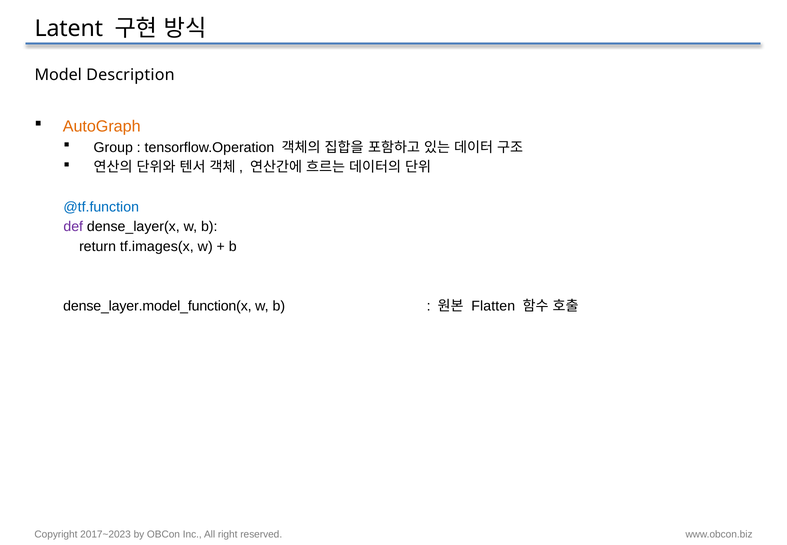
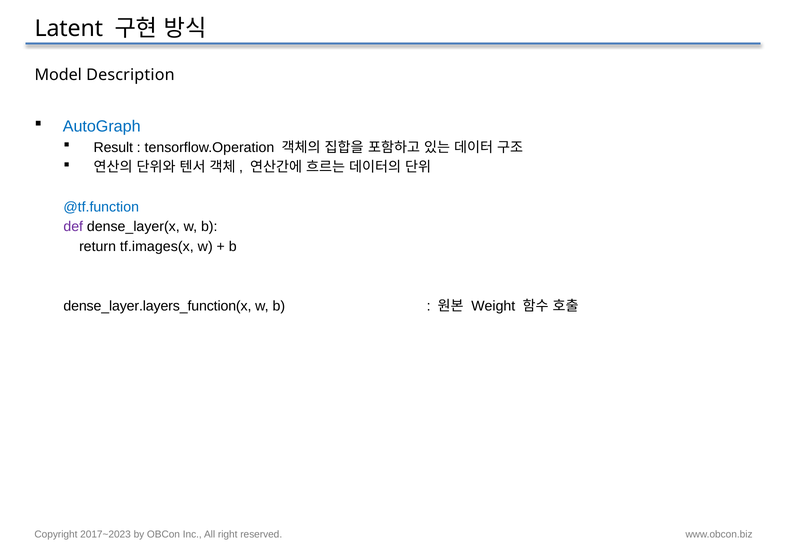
AutoGraph colour: orange -> blue
Group: Group -> Result
dense_layer.model_function(x: dense_layer.model_function(x -> dense_layer.layers_function(x
Flatten: Flatten -> Weight
